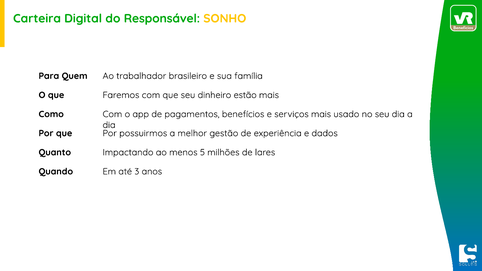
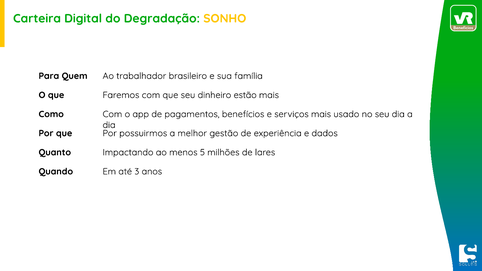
Responsável: Responsável -> Degradação
